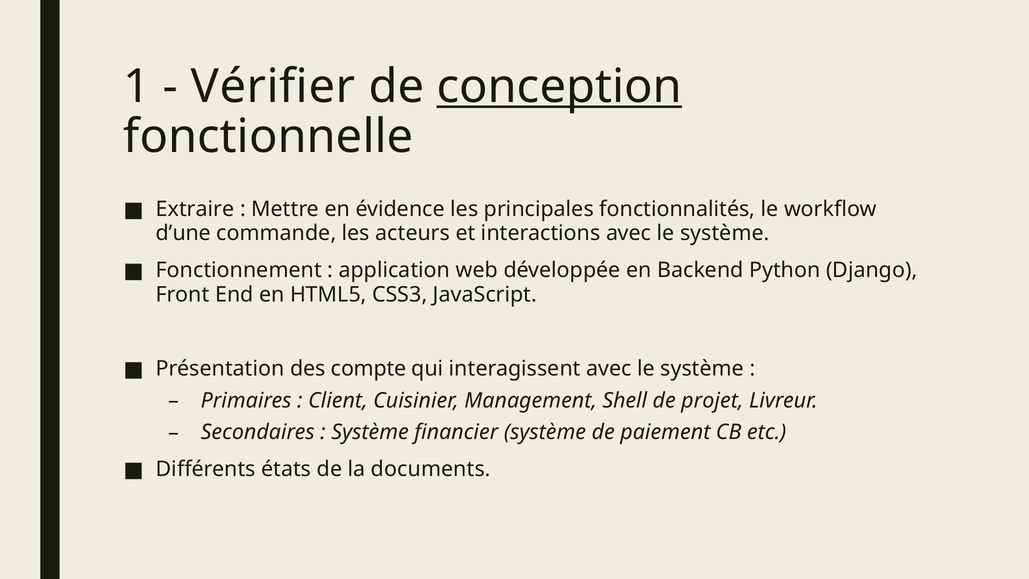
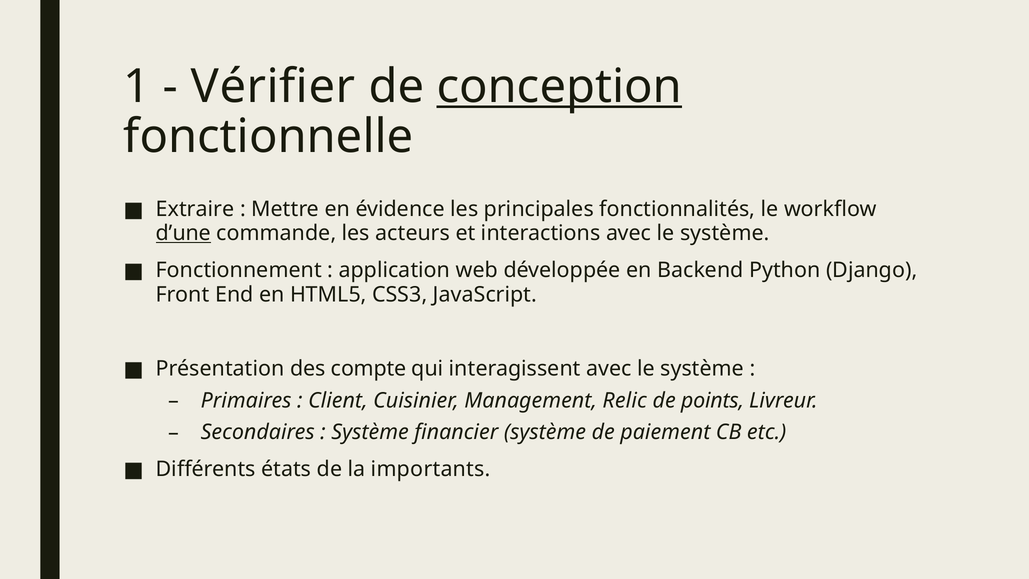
d’une underline: none -> present
Shell: Shell -> Relic
projet: projet -> points
documents: documents -> importants
